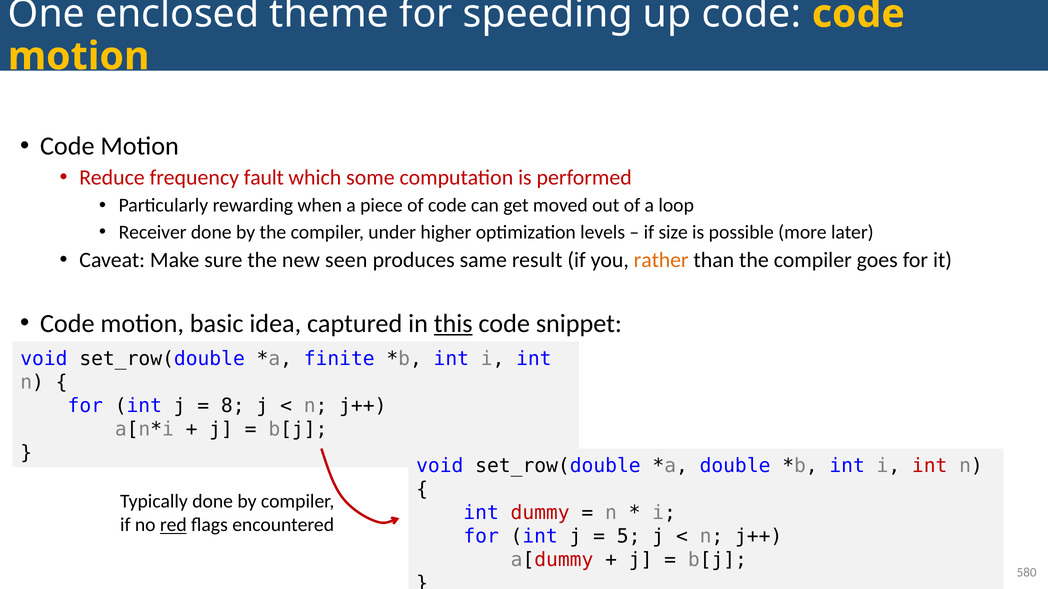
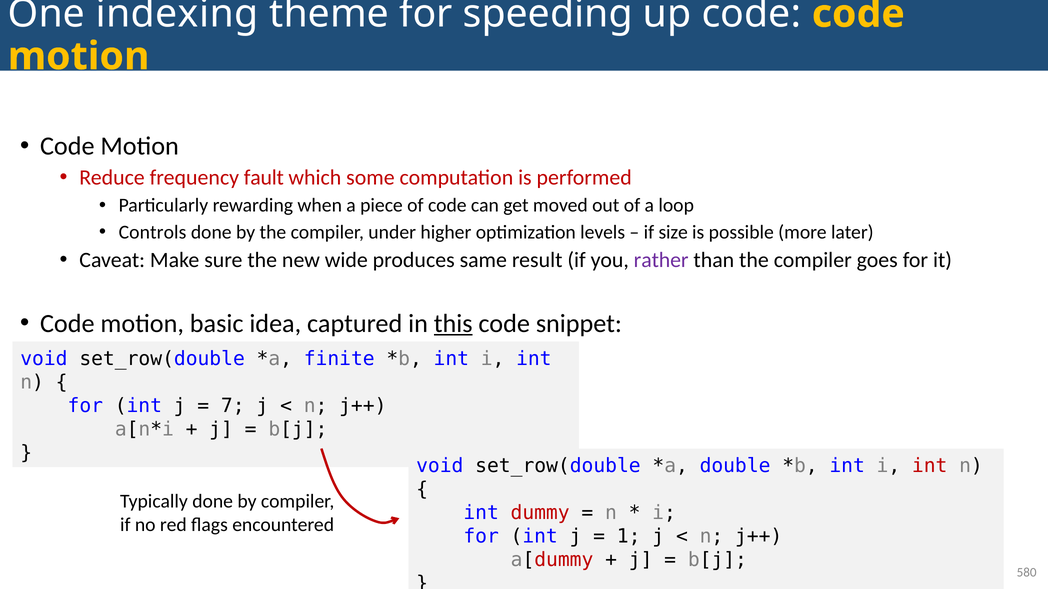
enclosed: enclosed -> indexing
Receiver: Receiver -> Controls
seen: seen -> wide
rather colour: orange -> purple
8: 8 -> 7
red underline: present -> none
5: 5 -> 1
